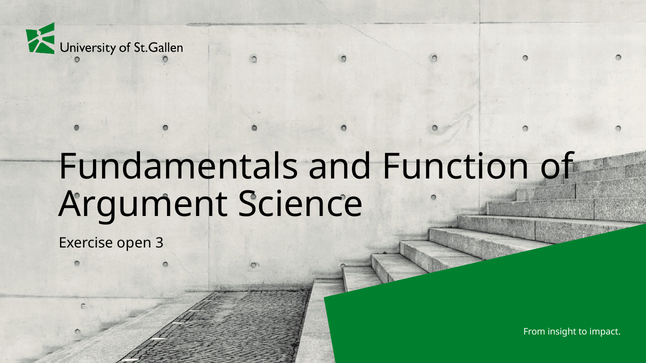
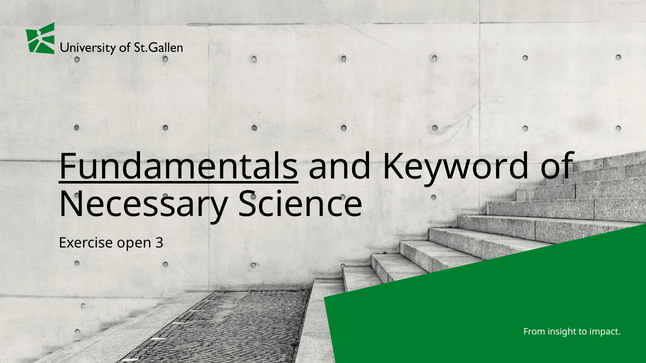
Fundamentals underline: none -> present
Function: Function -> Keyword
Argument: Argument -> Necessary
